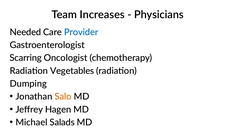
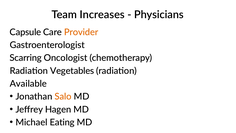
Needed: Needed -> Capsule
Provider colour: blue -> orange
Dumping: Dumping -> Available
Salads: Salads -> Eating
